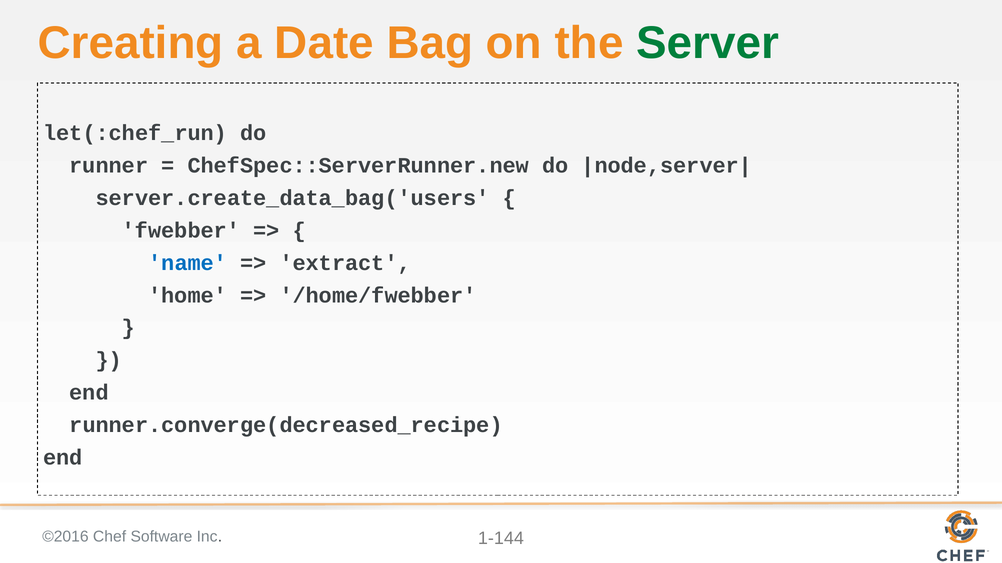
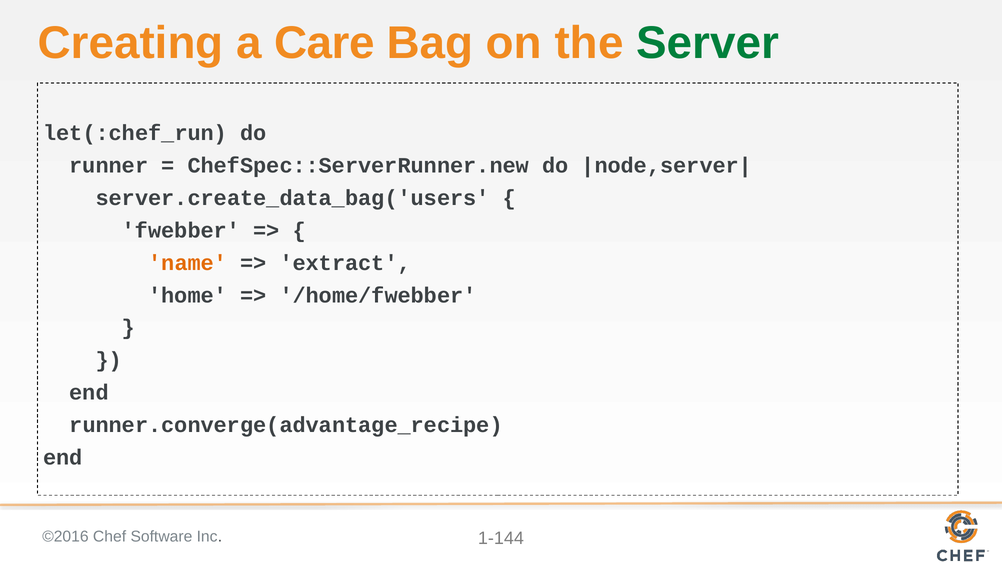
Date: Date -> Care
name colour: blue -> orange
runner.converge(decreased_recipe: runner.converge(decreased_recipe -> runner.converge(advantage_recipe
